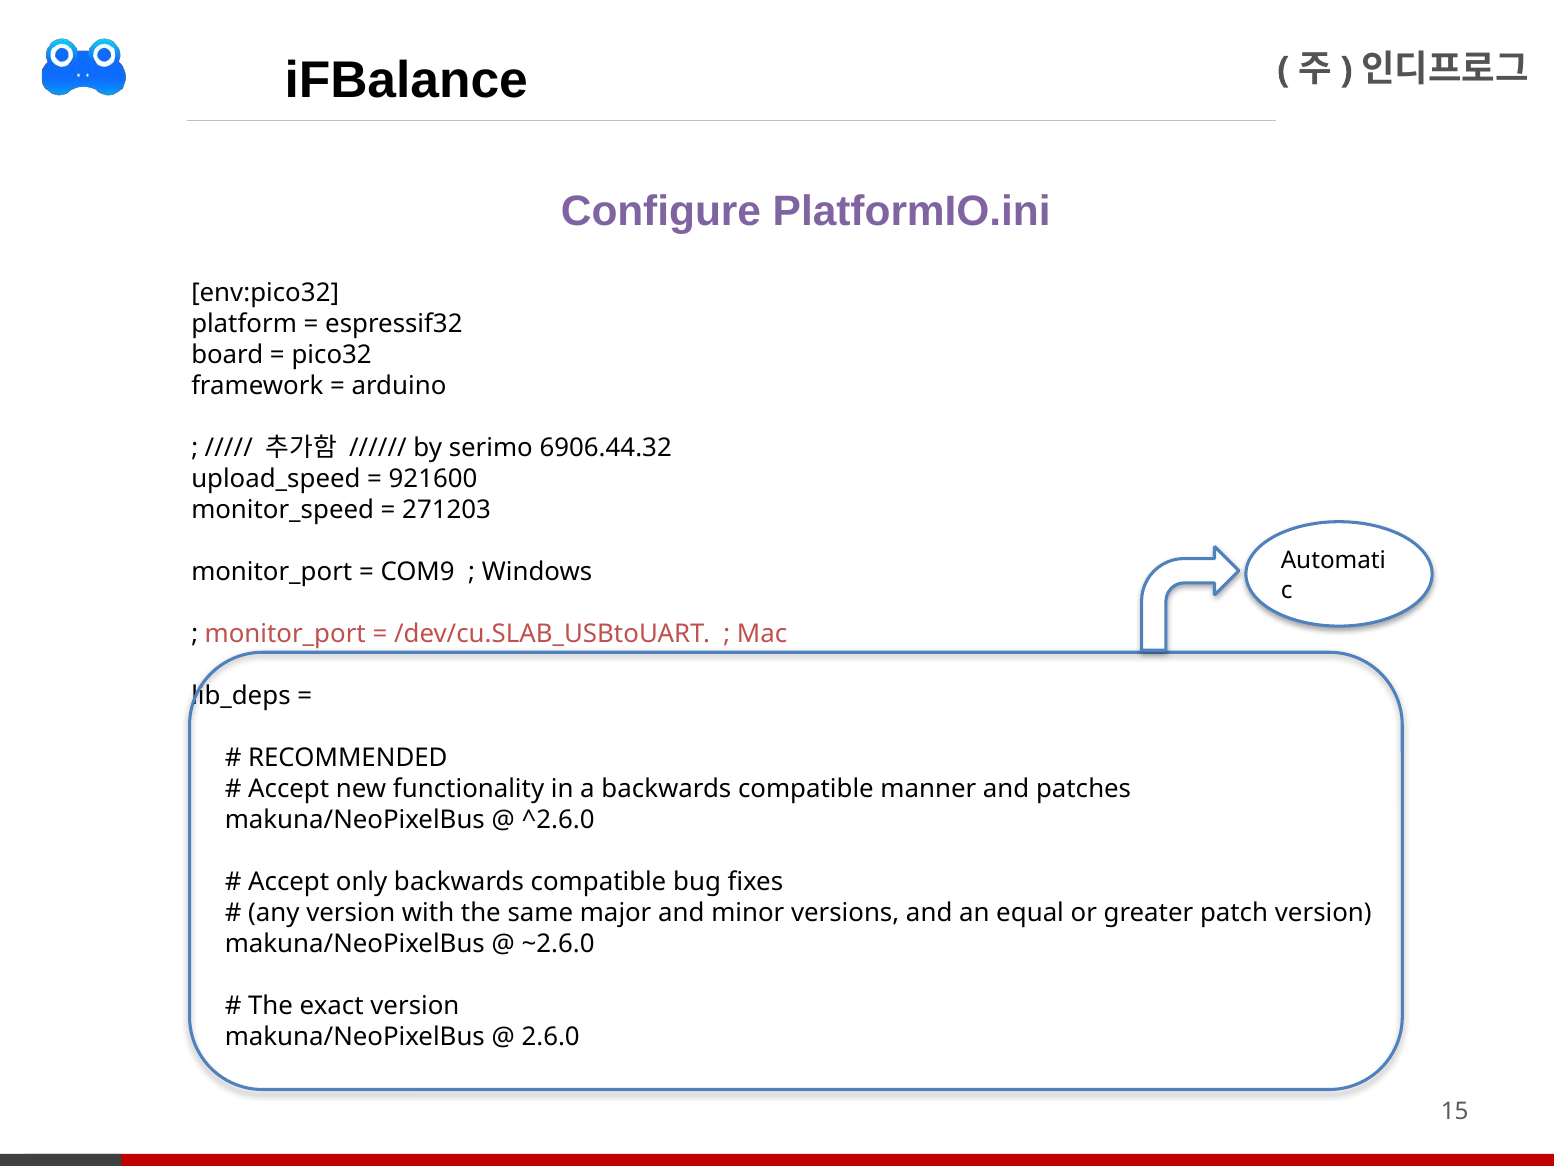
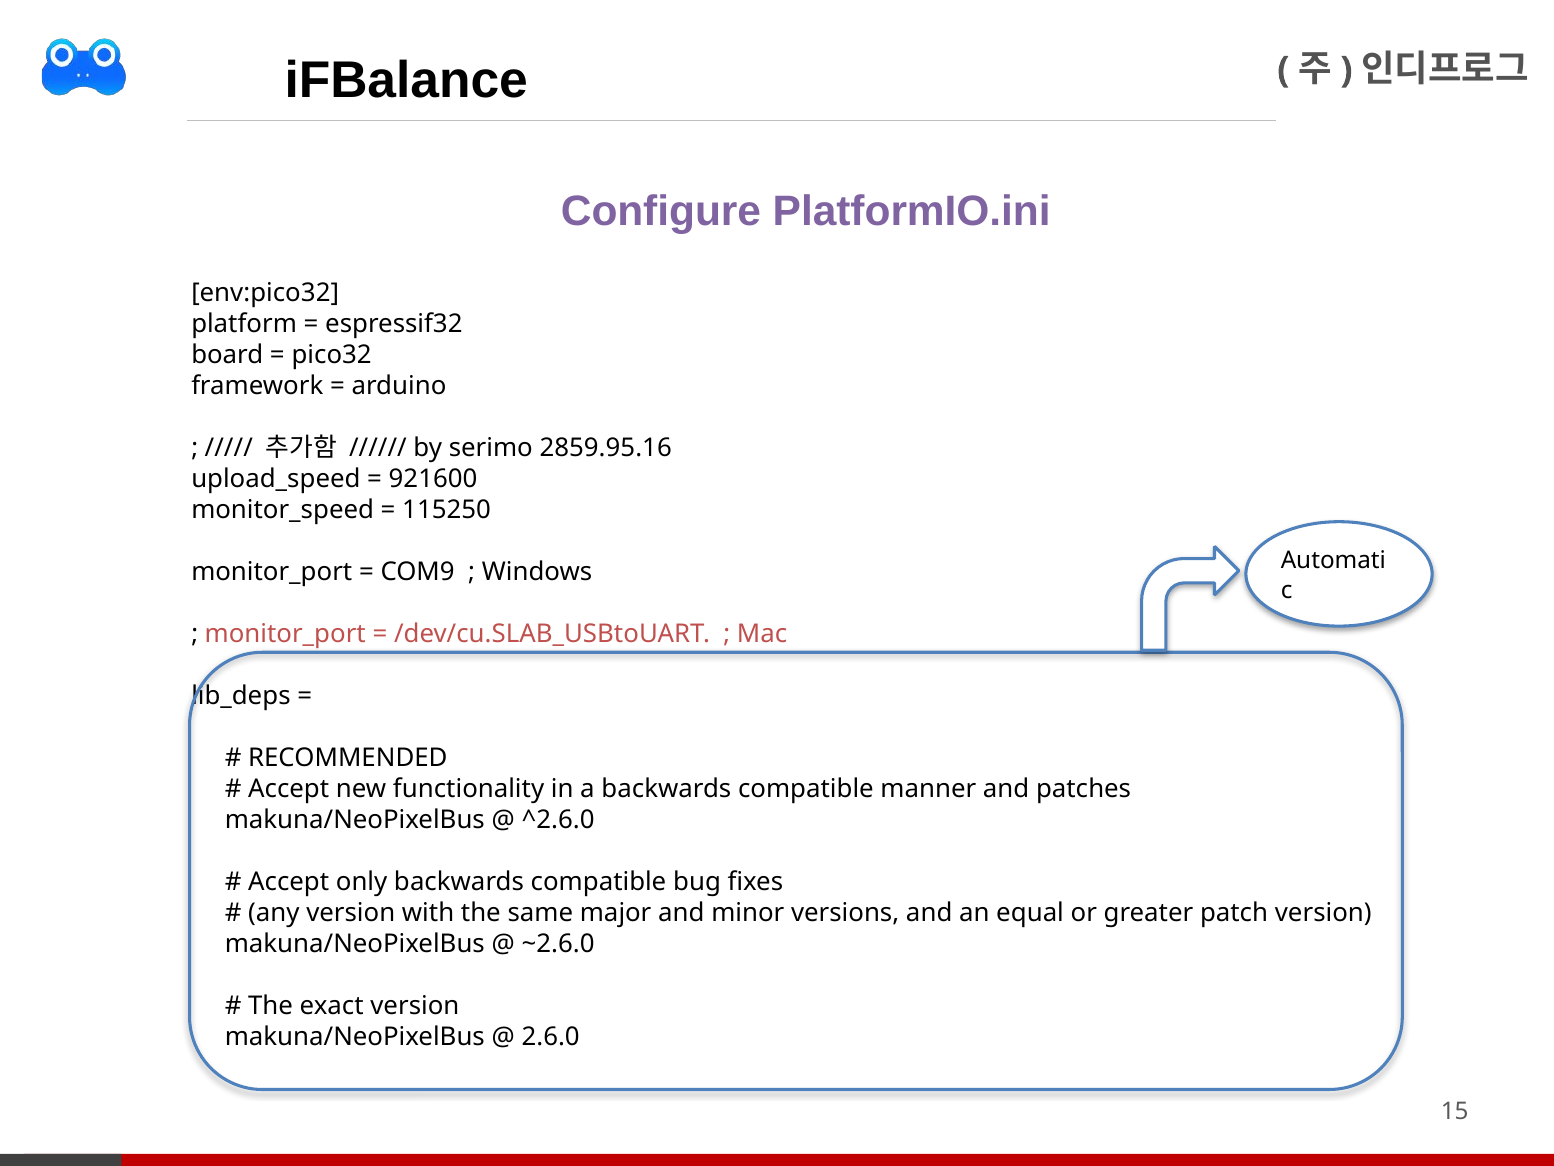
6906.44.32: 6906.44.32 -> 2859.95.16
271203: 271203 -> 115250
